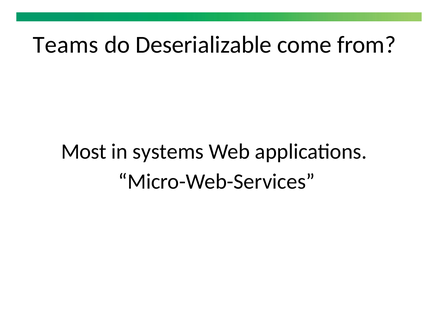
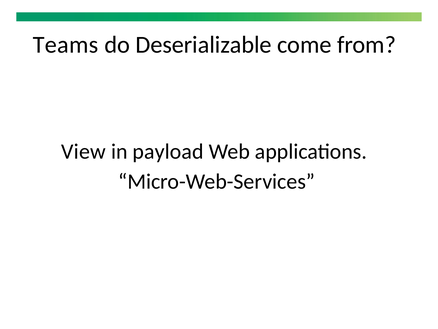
Most: Most -> View
systems: systems -> payload
